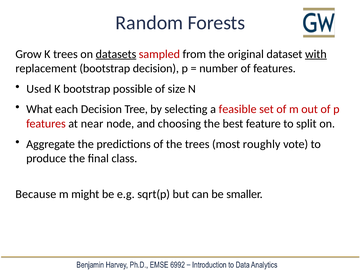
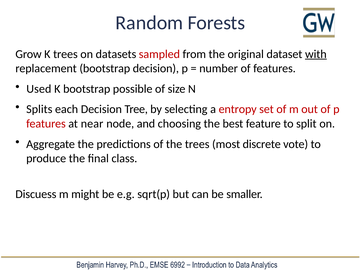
datasets underline: present -> none
What: What -> Splits
feasible: feasible -> entropy
roughly: roughly -> discrete
Because: Because -> Discuess
